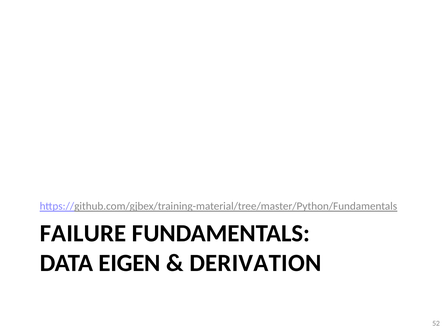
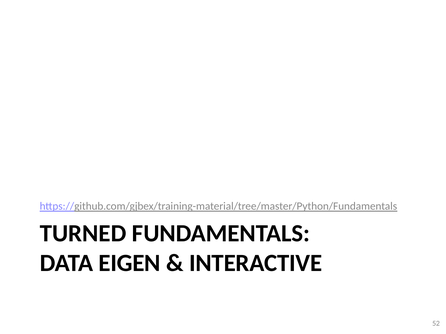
FAILURE: FAILURE -> TURNED
DERIVATION: DERIVATION -> INTERACTIVE
